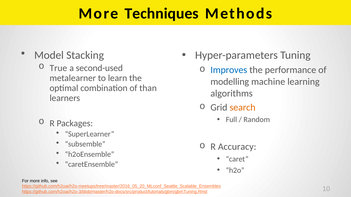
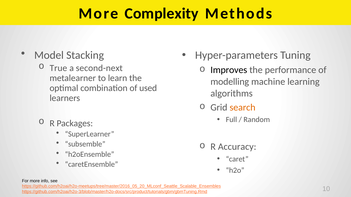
Techniques: Techniques -> Complexity
second-used: second-used -> second-next
Improves colour: blue -> black
than: than -> used
